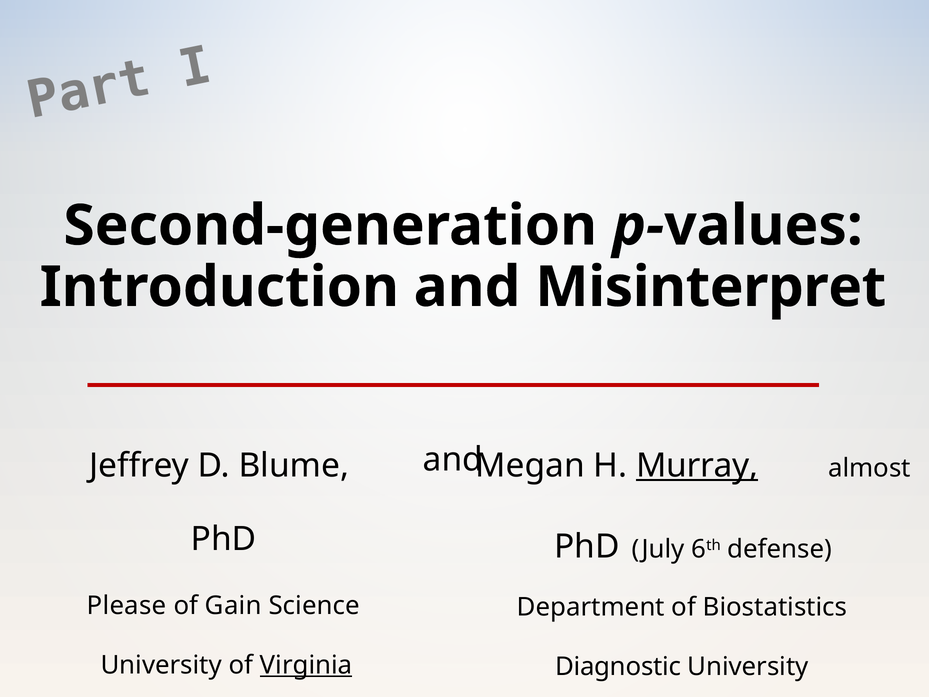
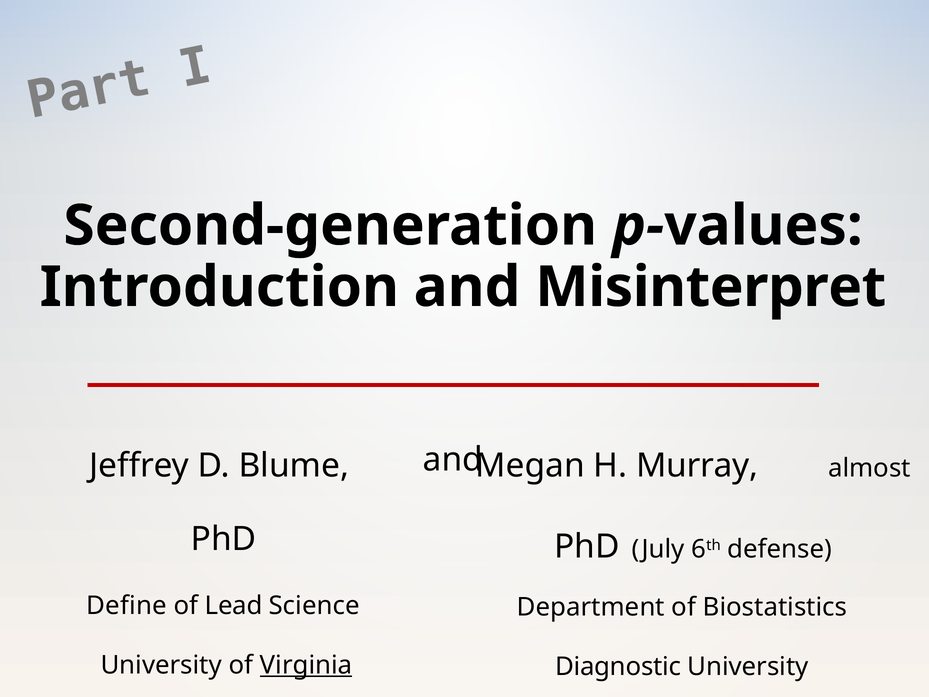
Murray underline: present -> none
Please: Please -> Define
Gain: Gain -> Lead
